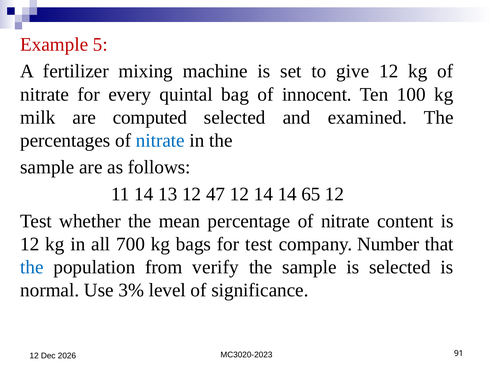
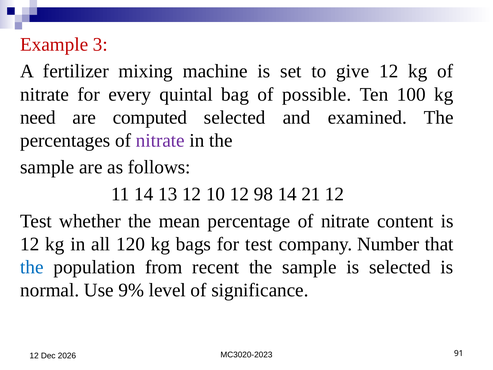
5: 5 -> 3
innocent: innocent -> possible
milk: milk -> need
nitrate at (160, 140) colour: blue -> purple
47: 47 -> 10
12 14: 14 -> 98
65: 65 -> 21
700: 700 -> 120
verify: verify -> recent
3%: 3% -> 9%
